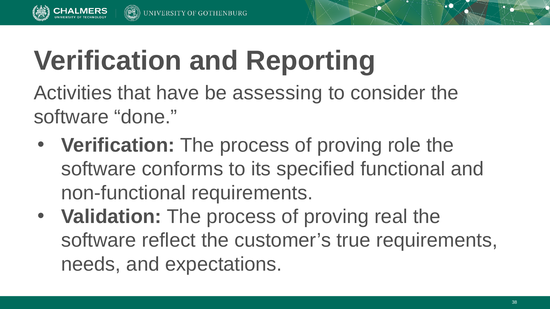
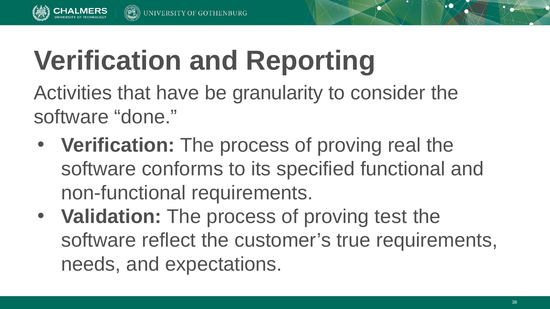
assessing: assessing -> granularity
role: role -> real
real: real -> test
